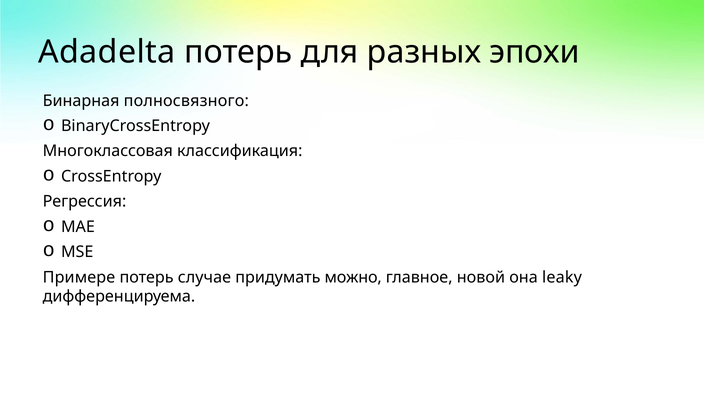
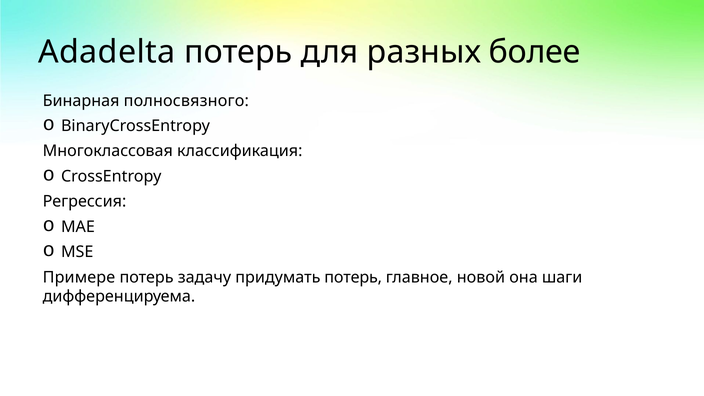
эпохи: эпохи -> более
случае: случае -> задачу
придумать можно: можно -> потерь
leaky: leaky -> шаги
